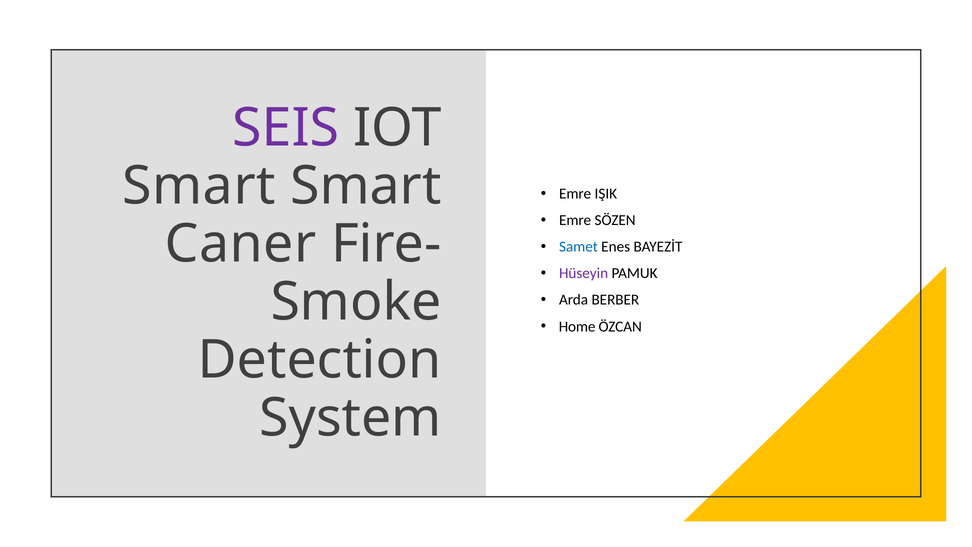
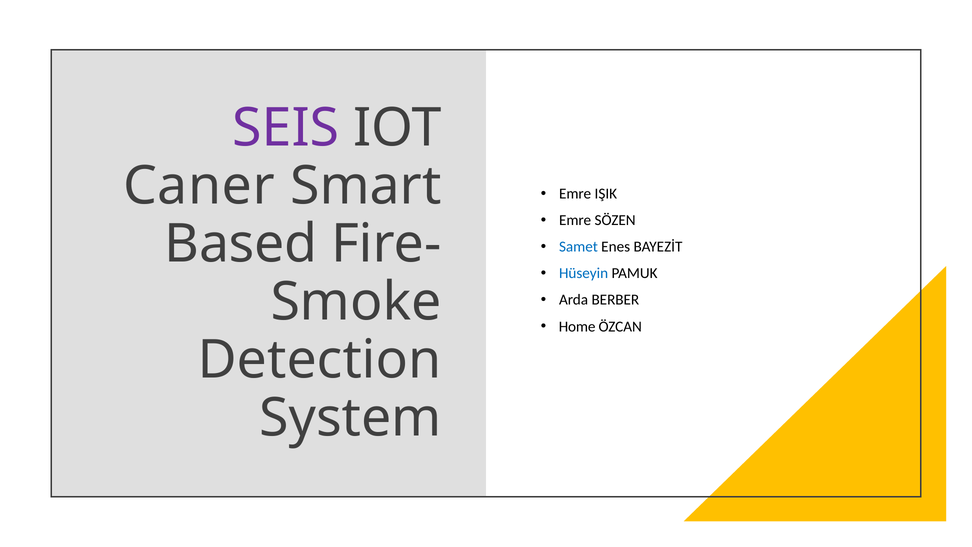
Smart at (199, 186): Smart -> Caner
Caner: Caner -> Based
Hüseyin colour: purple -> blue
